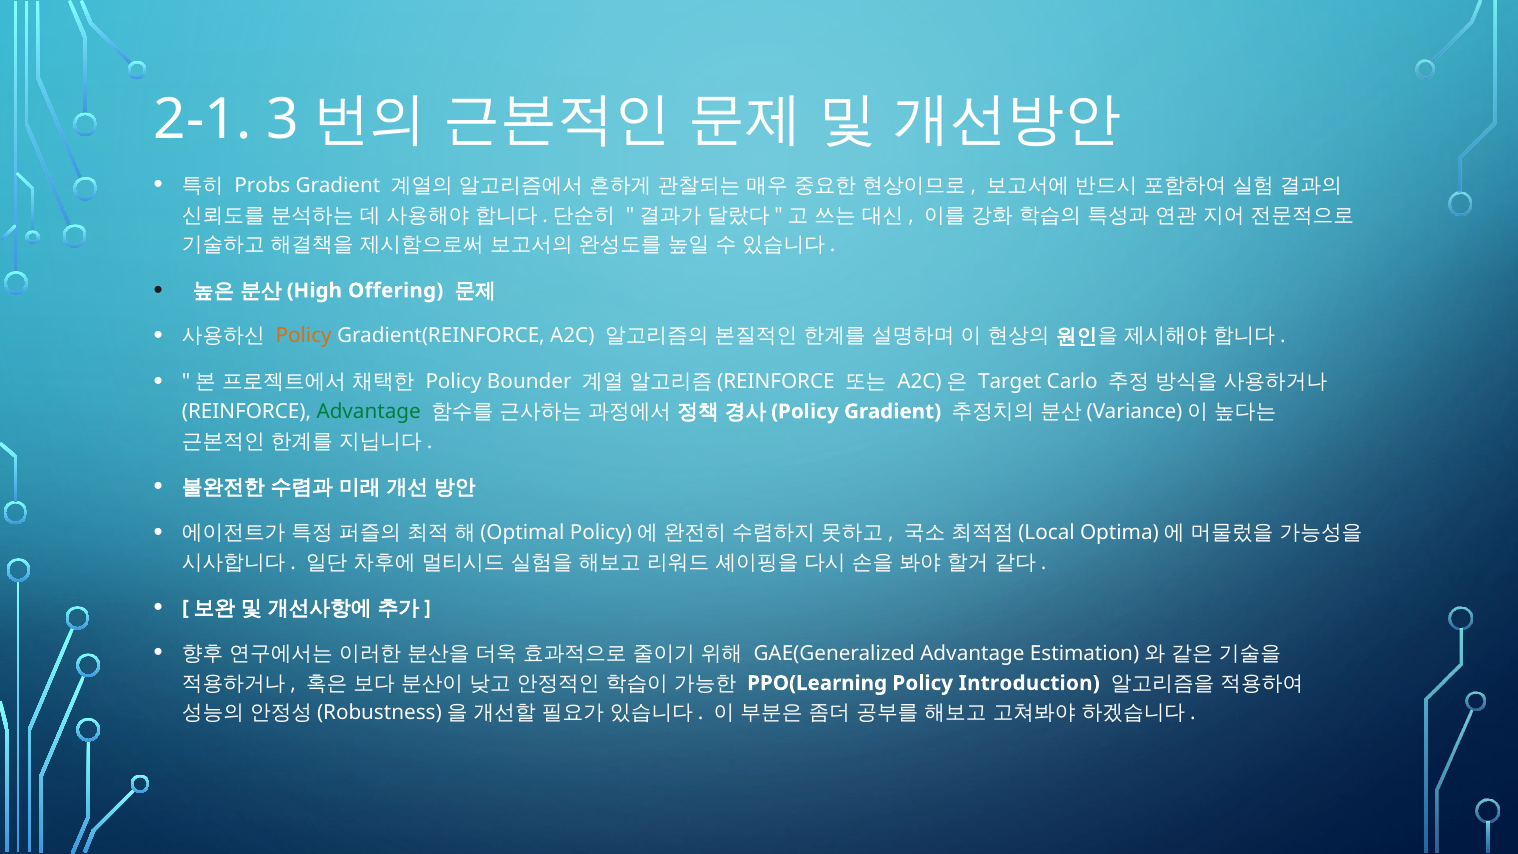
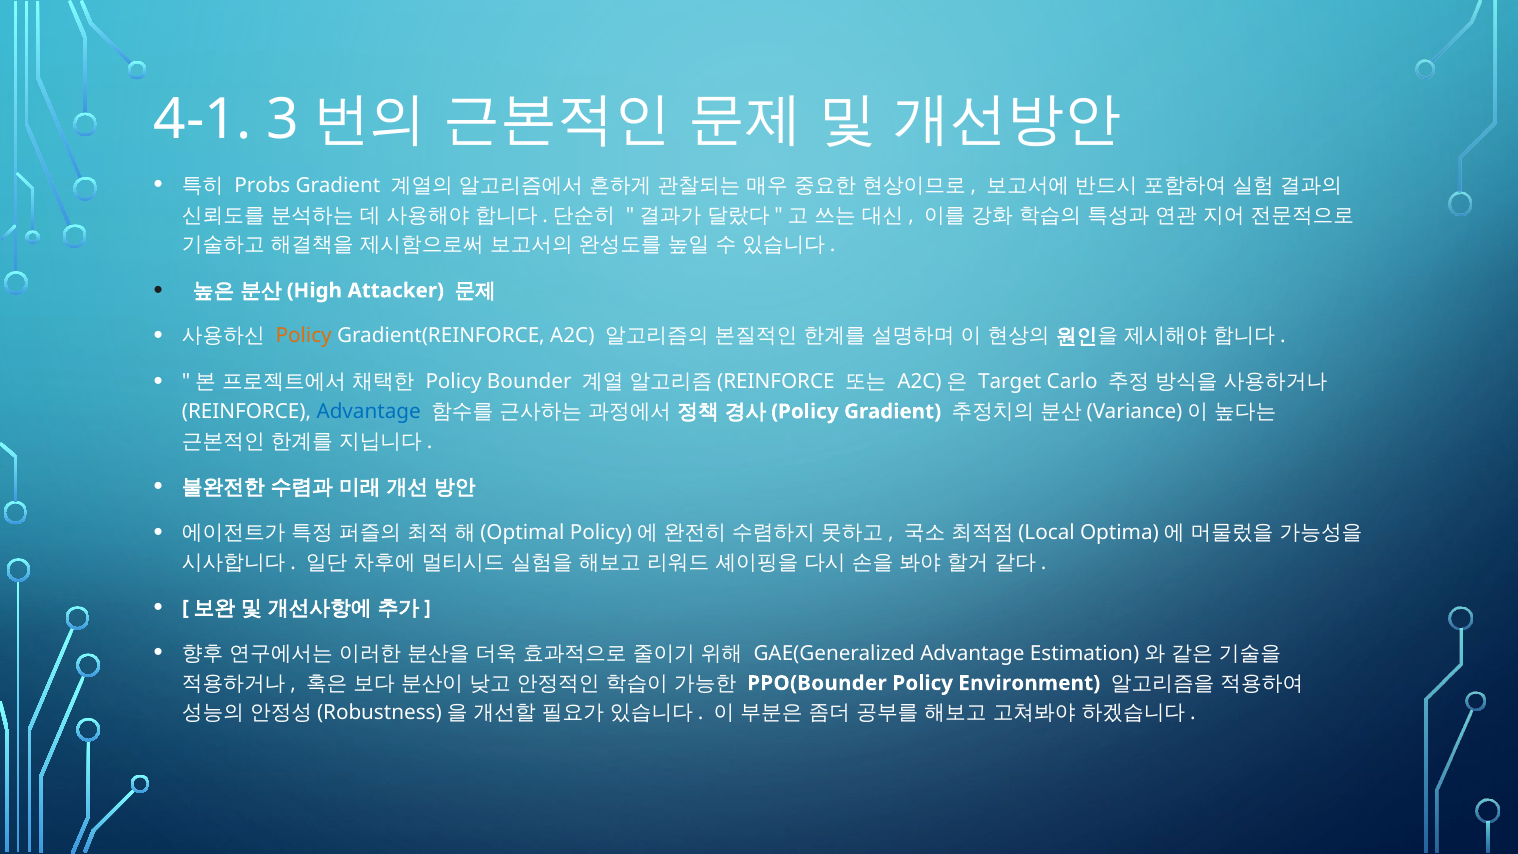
2-1: 2-1 -> 4-1
Offering: Offering -> Attacker
Advantage at (369, 411) colour: green -> blue
PPO(Learning: PPO(Learning -> PPO(Bounder
Introduction: Introduction -> Environment
